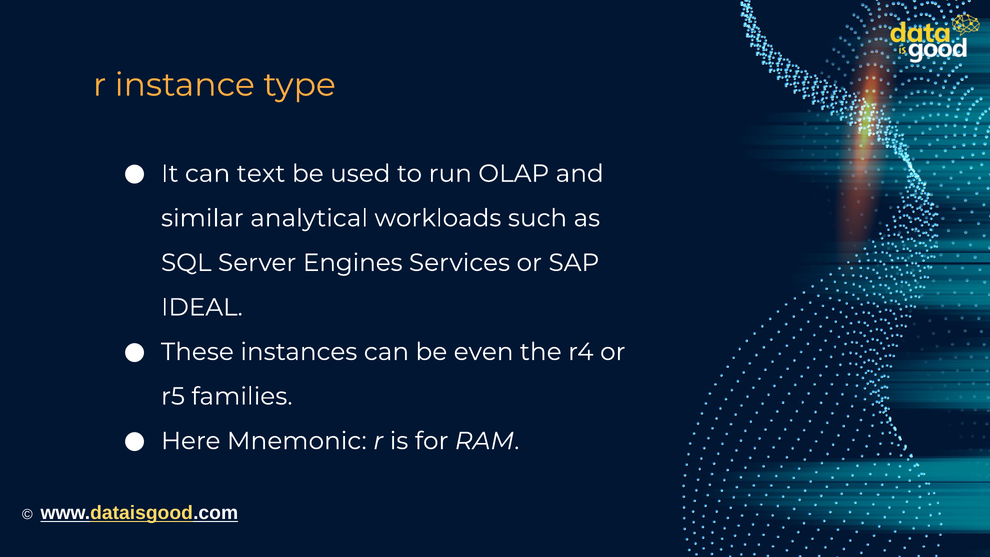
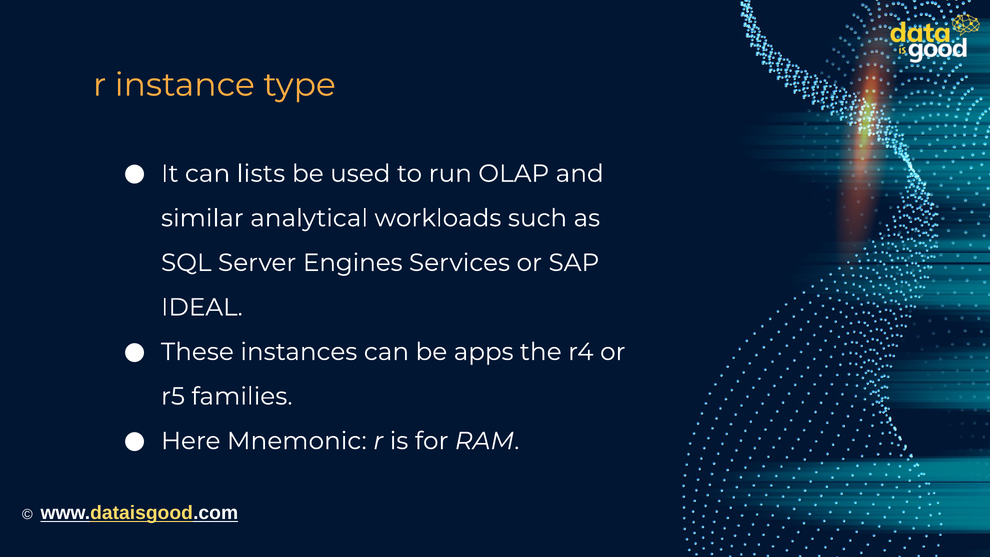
text: text -> lists
even: even -> apps
